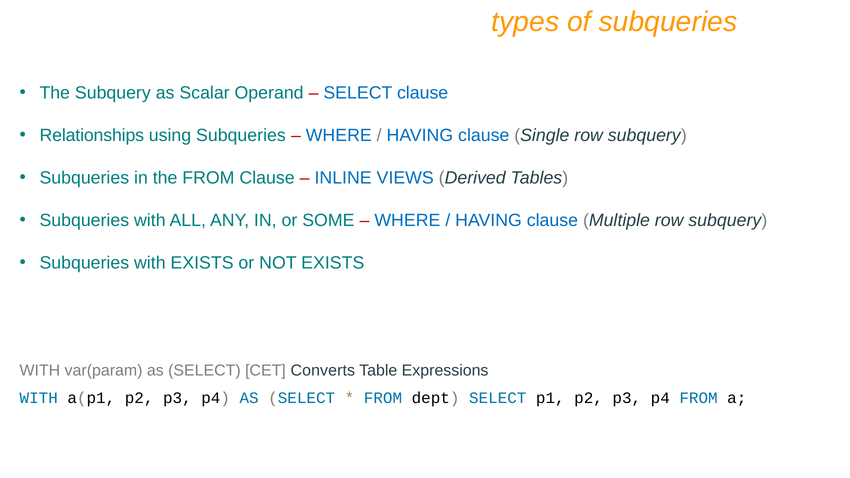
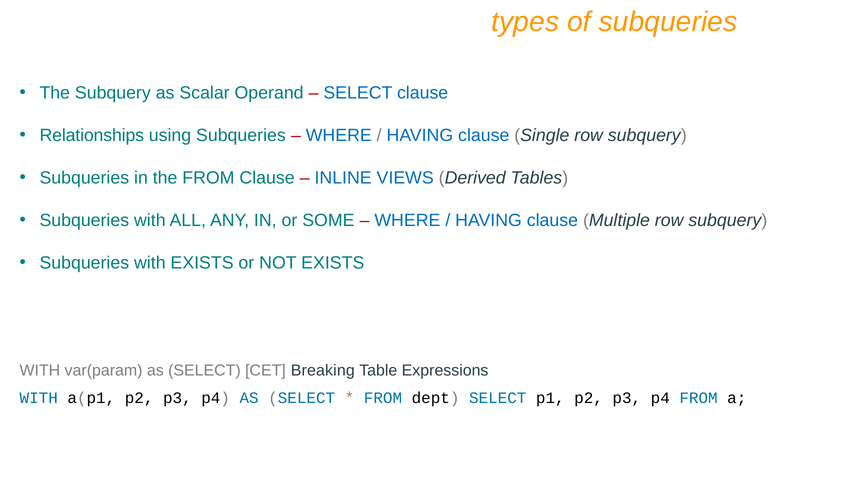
Converts: Converts -> Breaking
